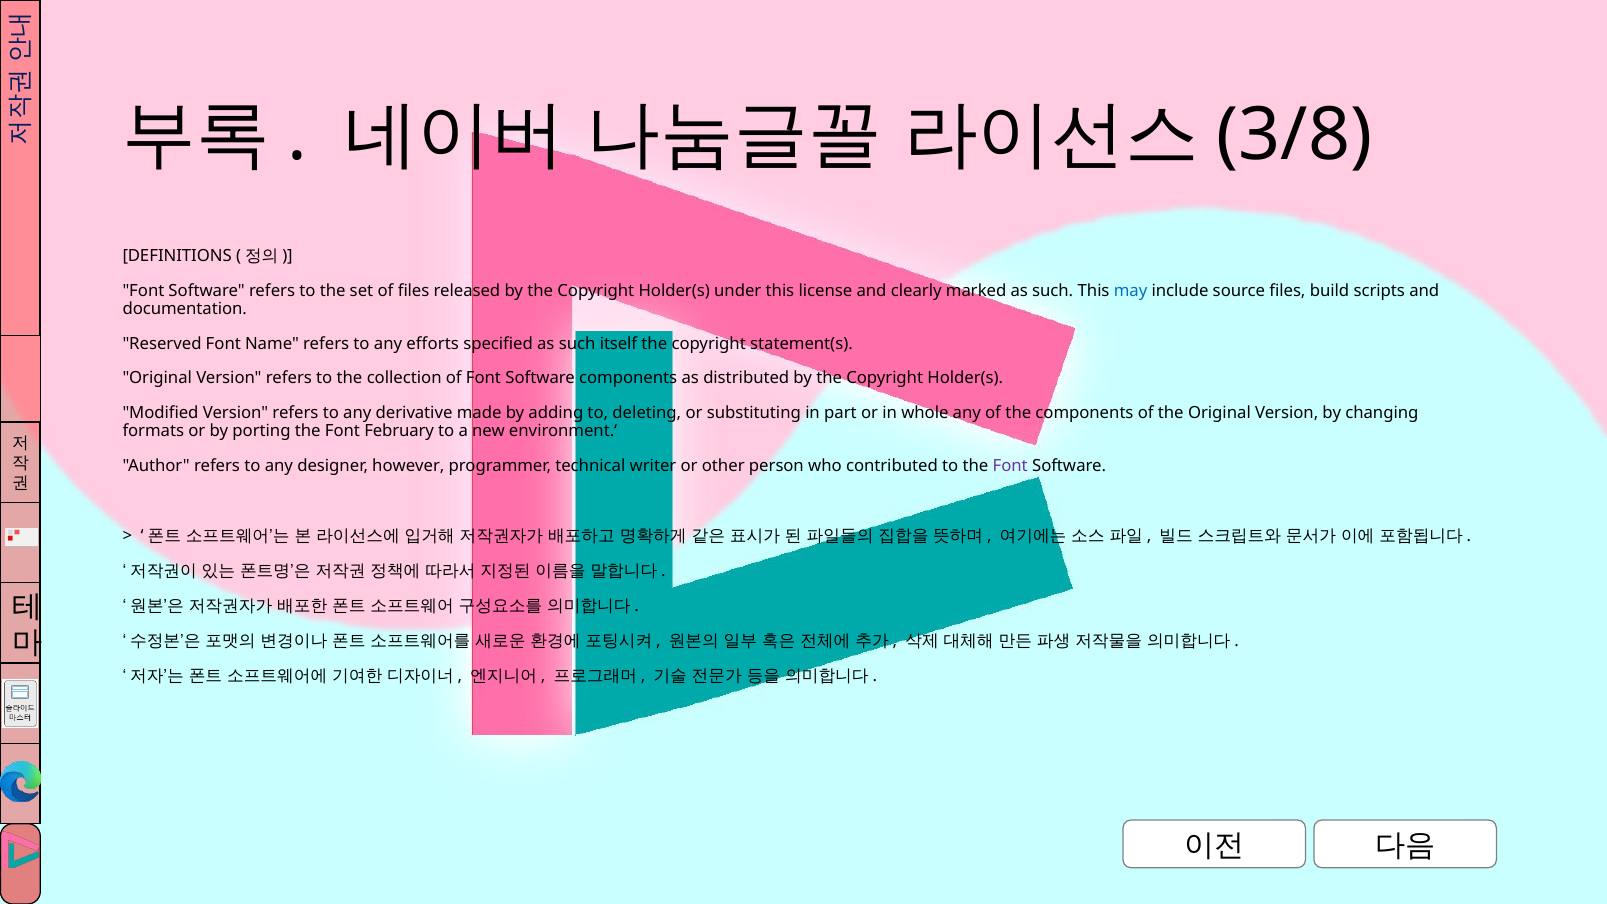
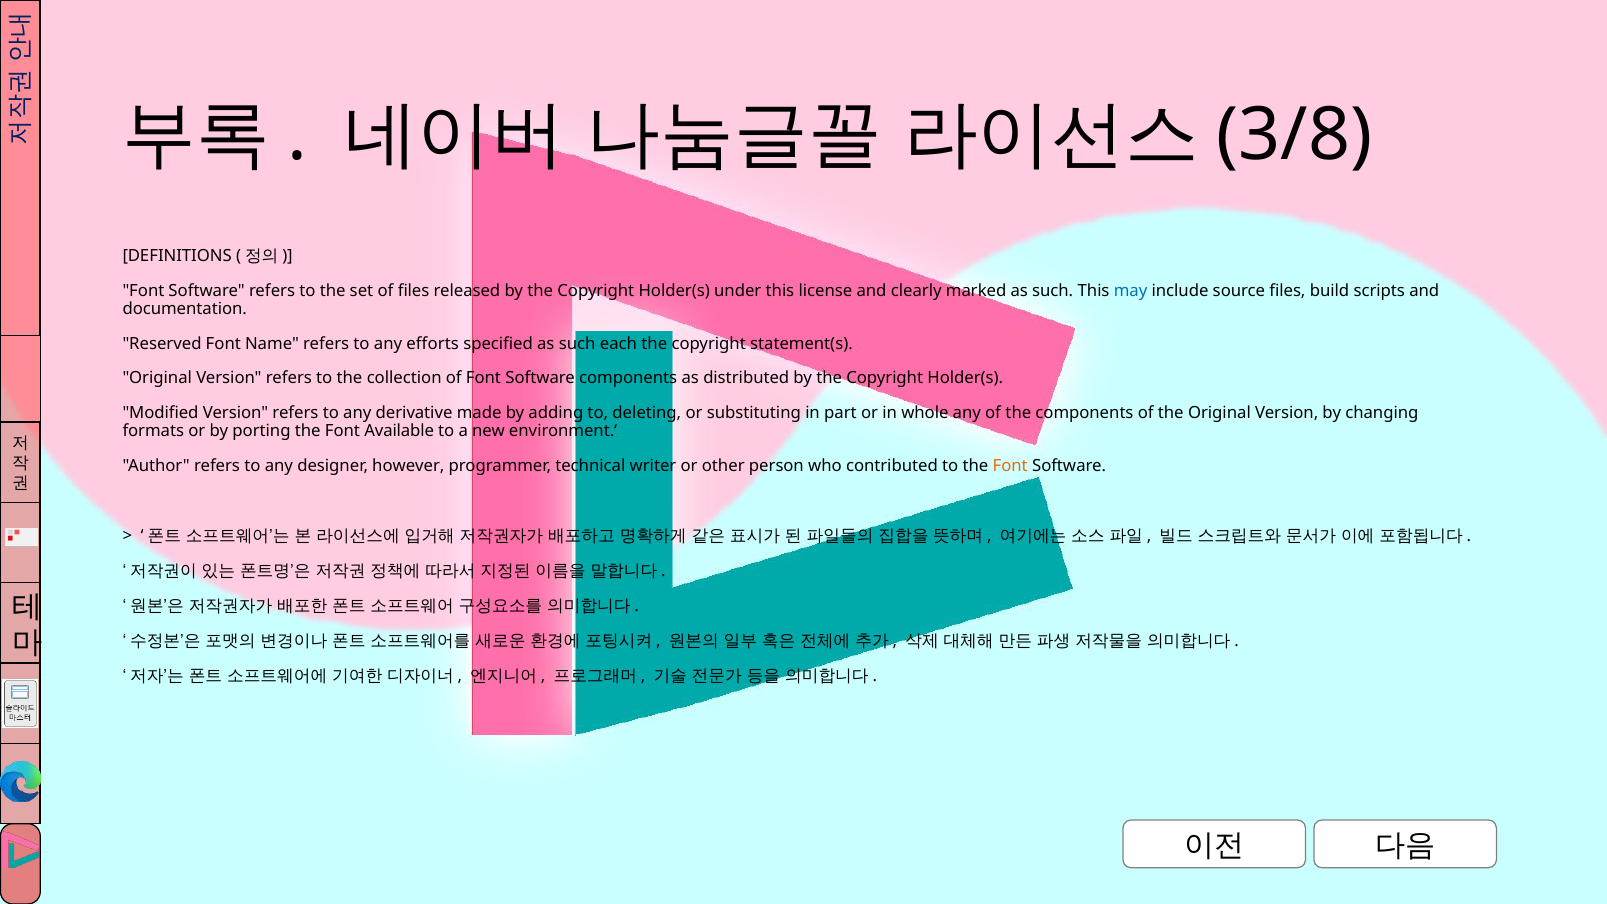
itself: itself -> each
February: February -> Available
Font at (1010, 466) colour: purple -> orange
